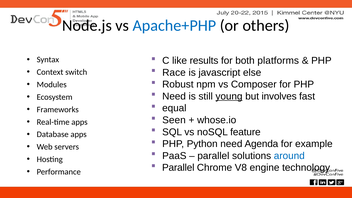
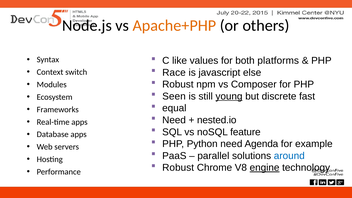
Apache+PHP colour: blue -> orange
results: results -> values
Need at (174, 96): Need -> Seen
involves: involves -> discrete
Seen at (174, 120): Seen -> Need
whose.io: whose.io -> nested.io
Parallel at (178, 168): Parallel -> Robust
engine underline: none -> present
